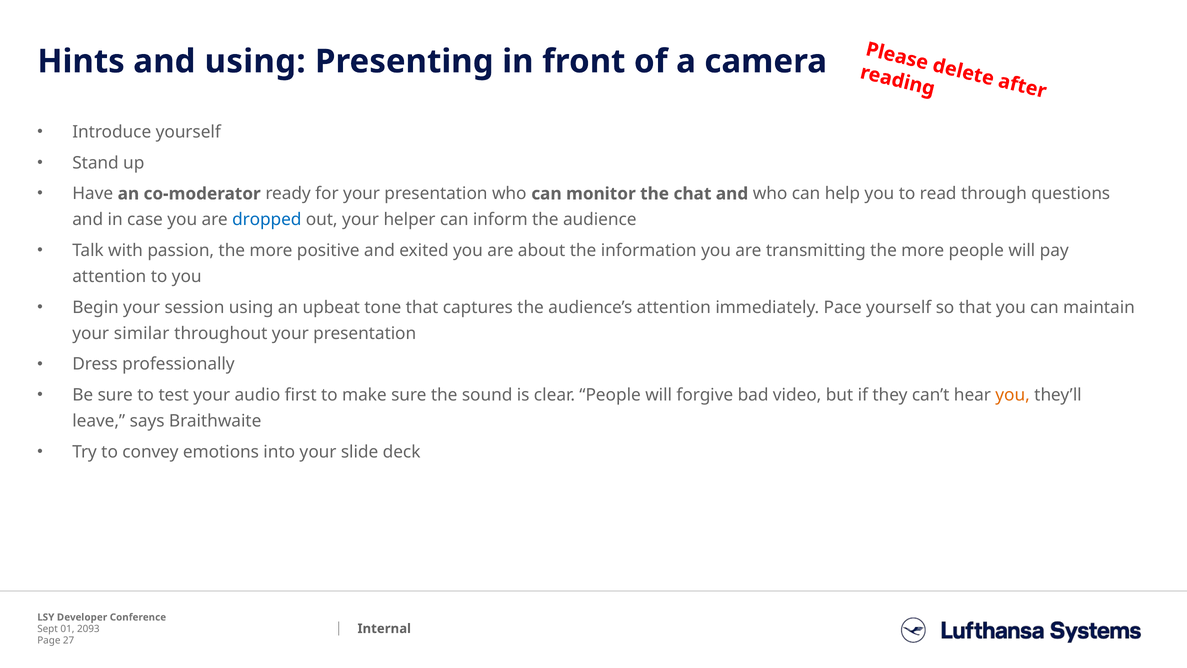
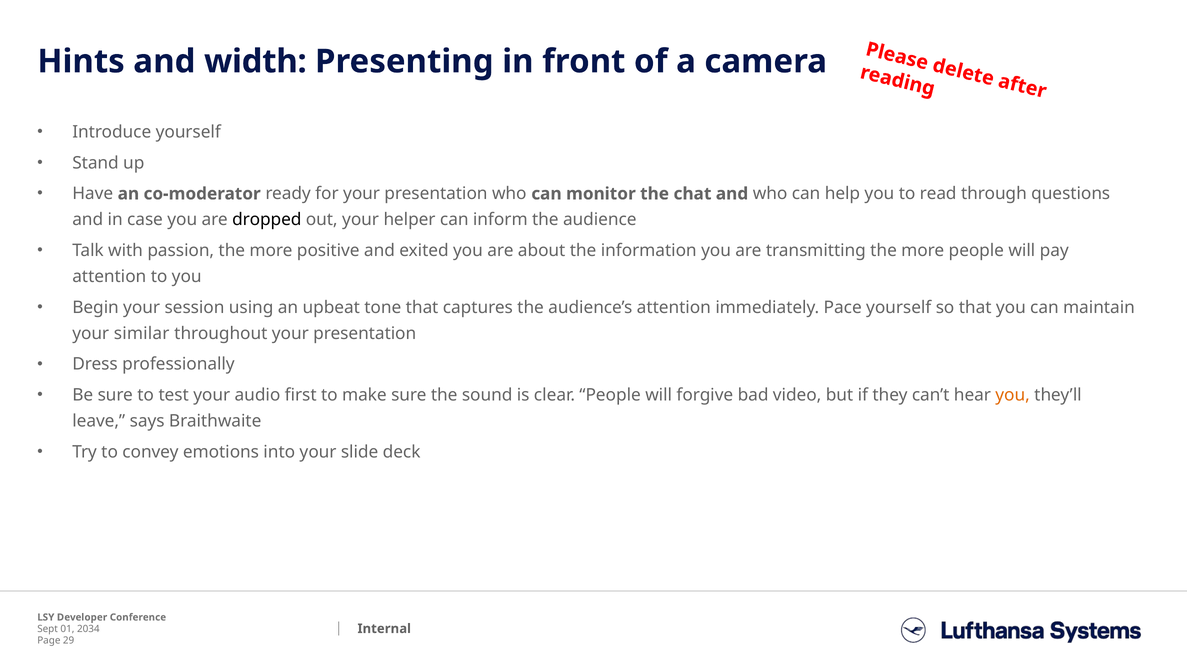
and using: using -> width
dropped colour: blue -> black
2093: 2093 -> 2034
27: 27 -> 29
